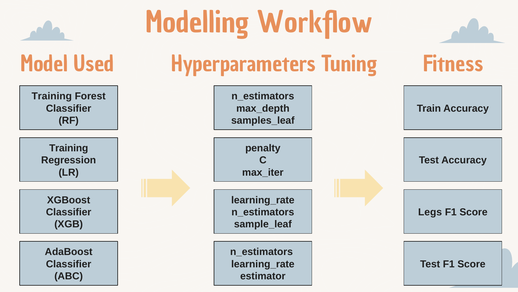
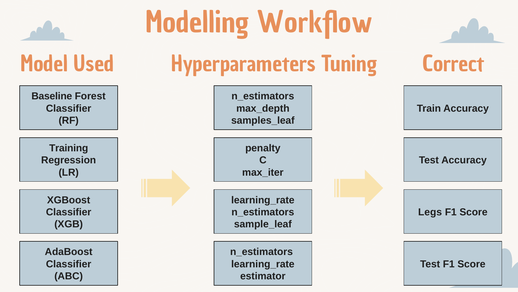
Fitness: Fitness -> Correct
Training at (52, 96): Training -> Baseline
